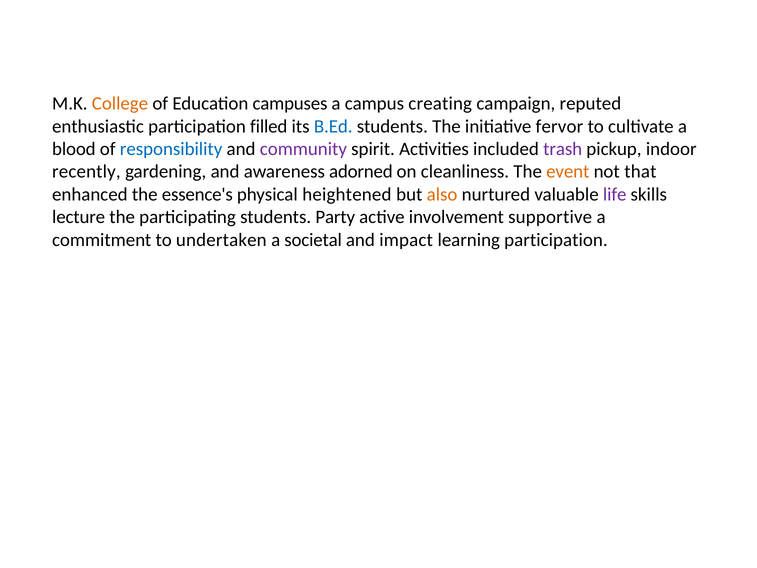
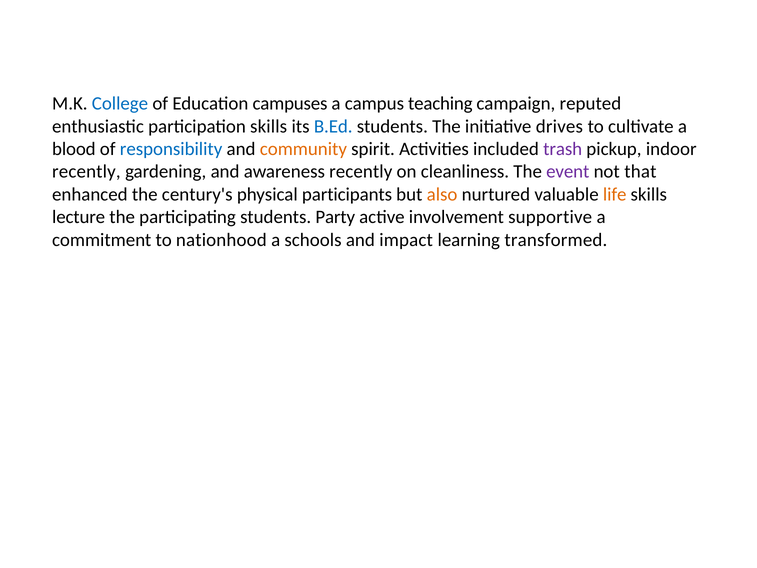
College colour: orange -> blue
creating: creating -> teaching
participation filled: filled -> skills
fervor: fervor -> drives
community colour: purple -> orange
awareness adorned: adorned -> recently
event colour: orange -> purple
essence's: essence's -> century's
heightened: heightened -> participants
life colour: purple -> orange
undertaken: undertaken -> nationhood
societal: societal -> schools
learning participation: participation -> transformed
